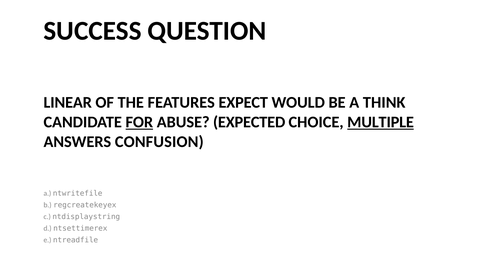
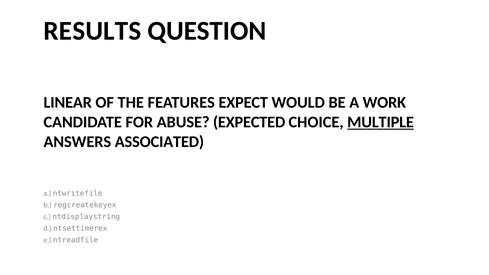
SUCCESS: SUCCESS -> RESULTS
THINK: THINK -> WORK
FOR underline: present -> none
CONFUSION: CONFUSION -> ASSOCIATED
